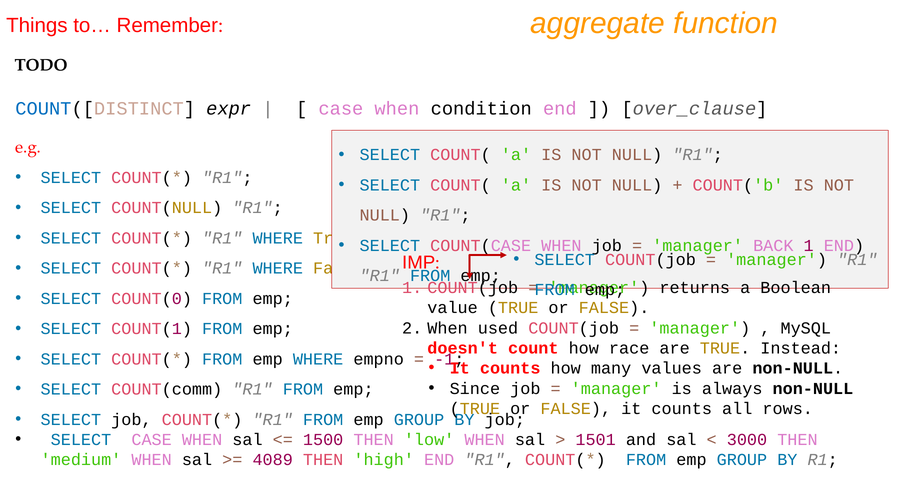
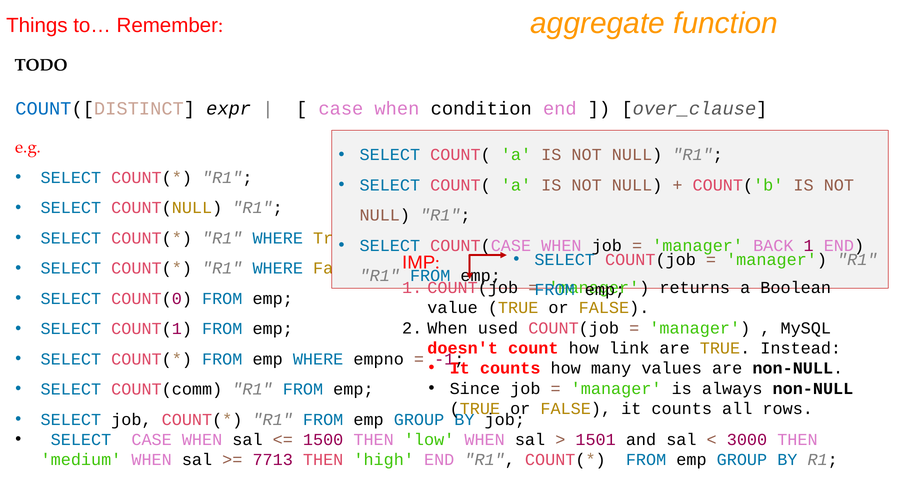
race: race -> link
4089: 4089 -> 7713
